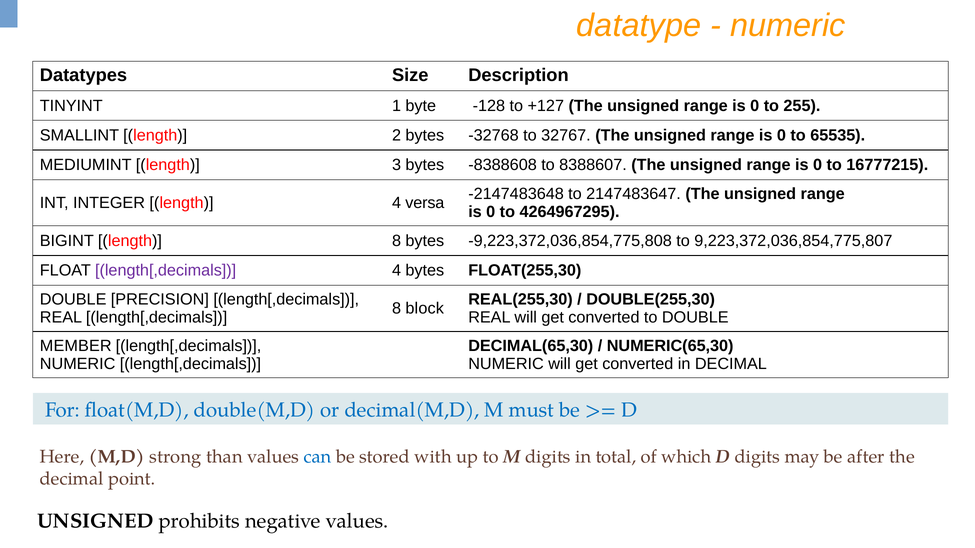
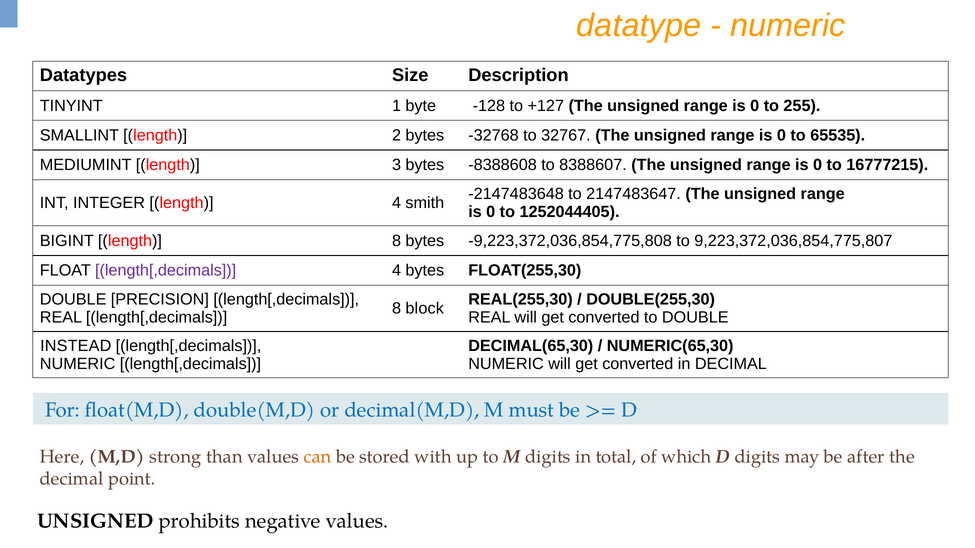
versa: versa -> smith
4264967295: 4264967295 -> 1252044405
MEMBER: MEMBER -> INSTEAD
can colour: blue -> orange
